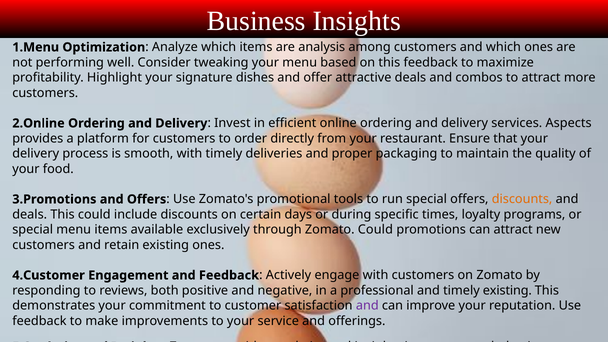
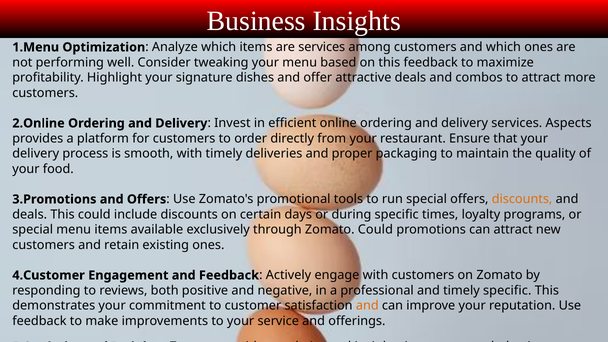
are analysis: analysis -> services
timely existing: existing -> specific
and at (367, 306) colour: purple -> orange
